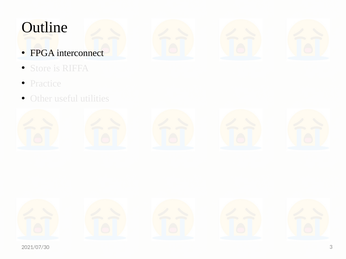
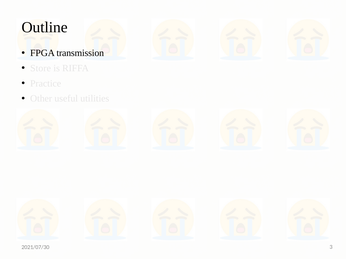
interconnect: interconnect -> transmission
